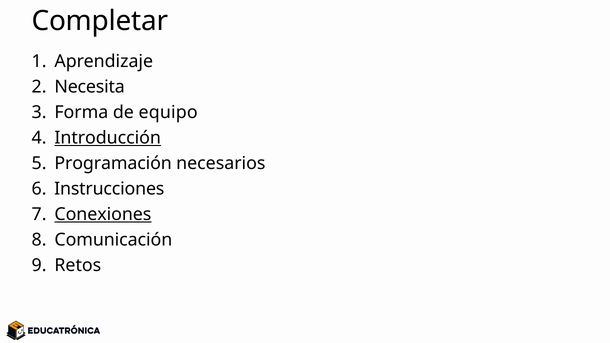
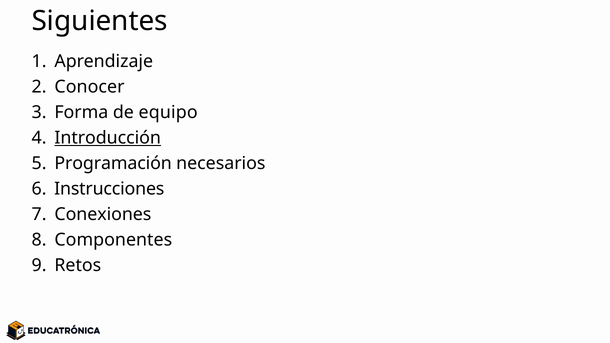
Completar: Completar -> Siguientes
Necesita: Necesita -> Conocer
Conexiones underline: present -> none
Comunicación: Comunicación -> Componentes
